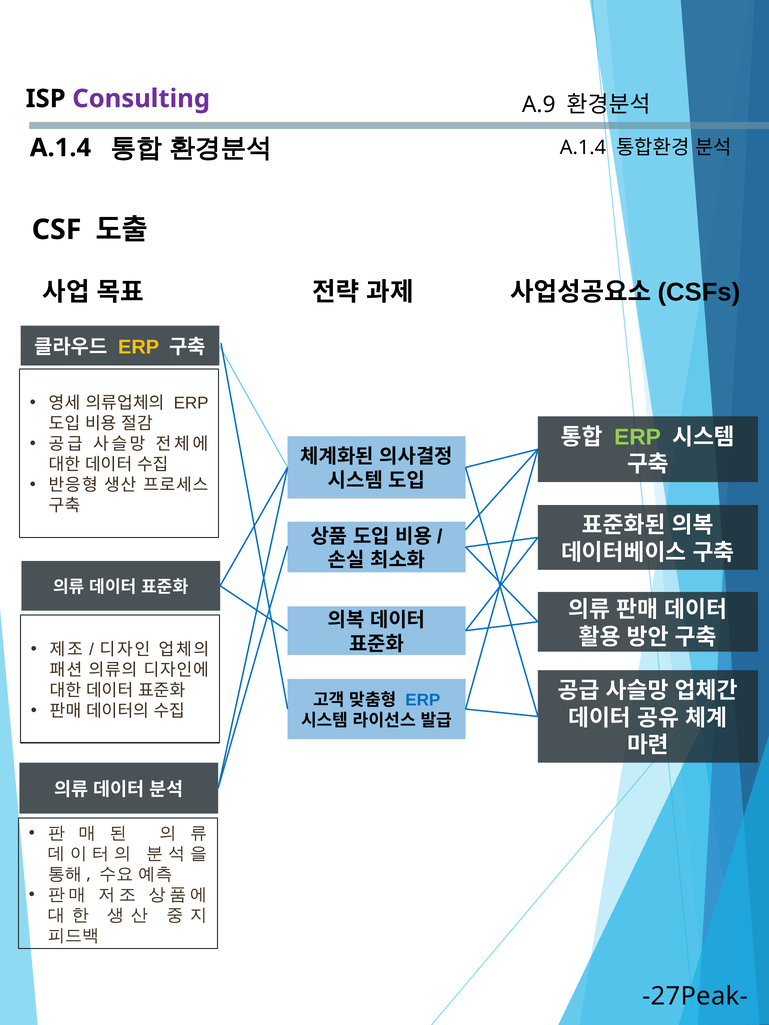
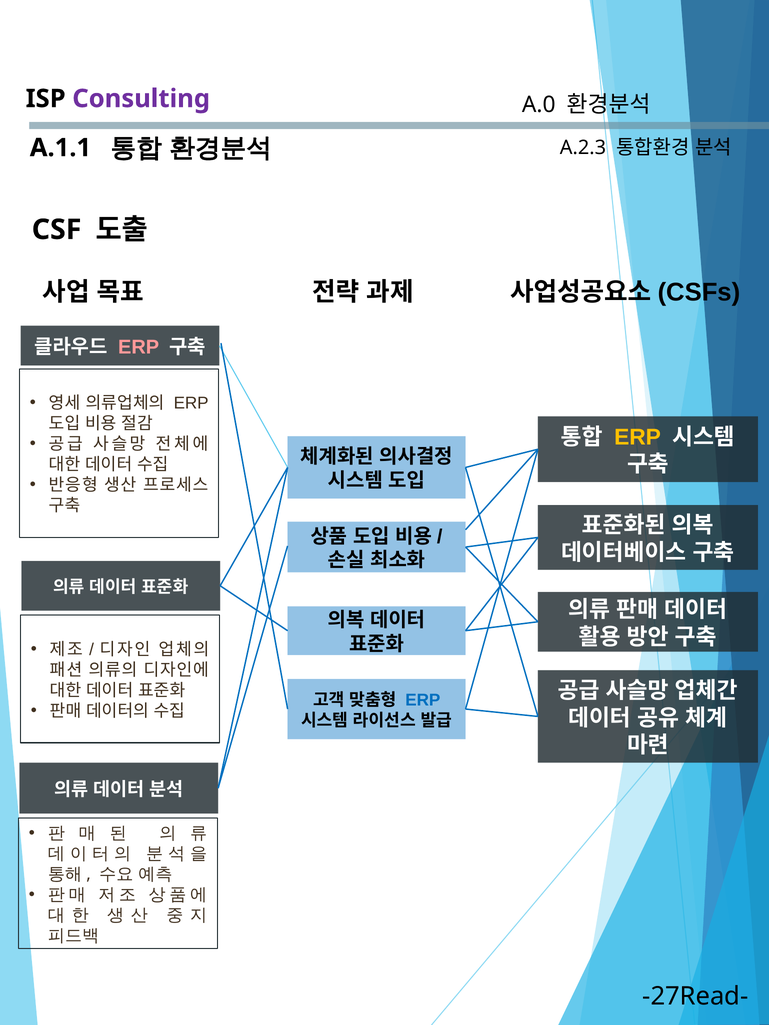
A.9: A.9 -> A.0
A.1.4 at (583, 148): A.1.4 -> A.2.3
A.1.4 at (60, 148): A.1.4 -> A.1.1
ERP at (139, 347) colour: yellow -> pink
ERP at (638, 437) colour: light green -> yellow
-27Peak-: -27Peak- -> -27Read-
